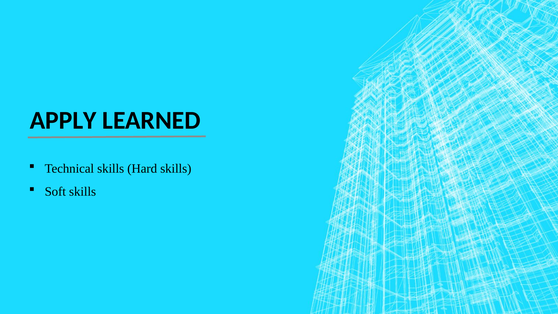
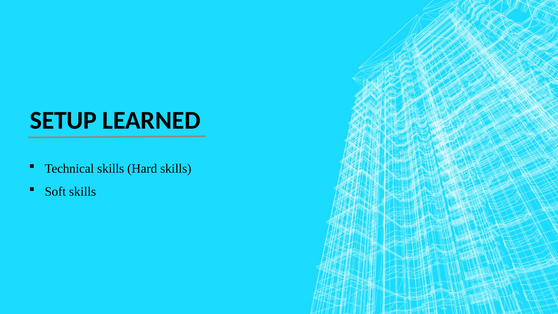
APPLY: APPLY -> SETUP
